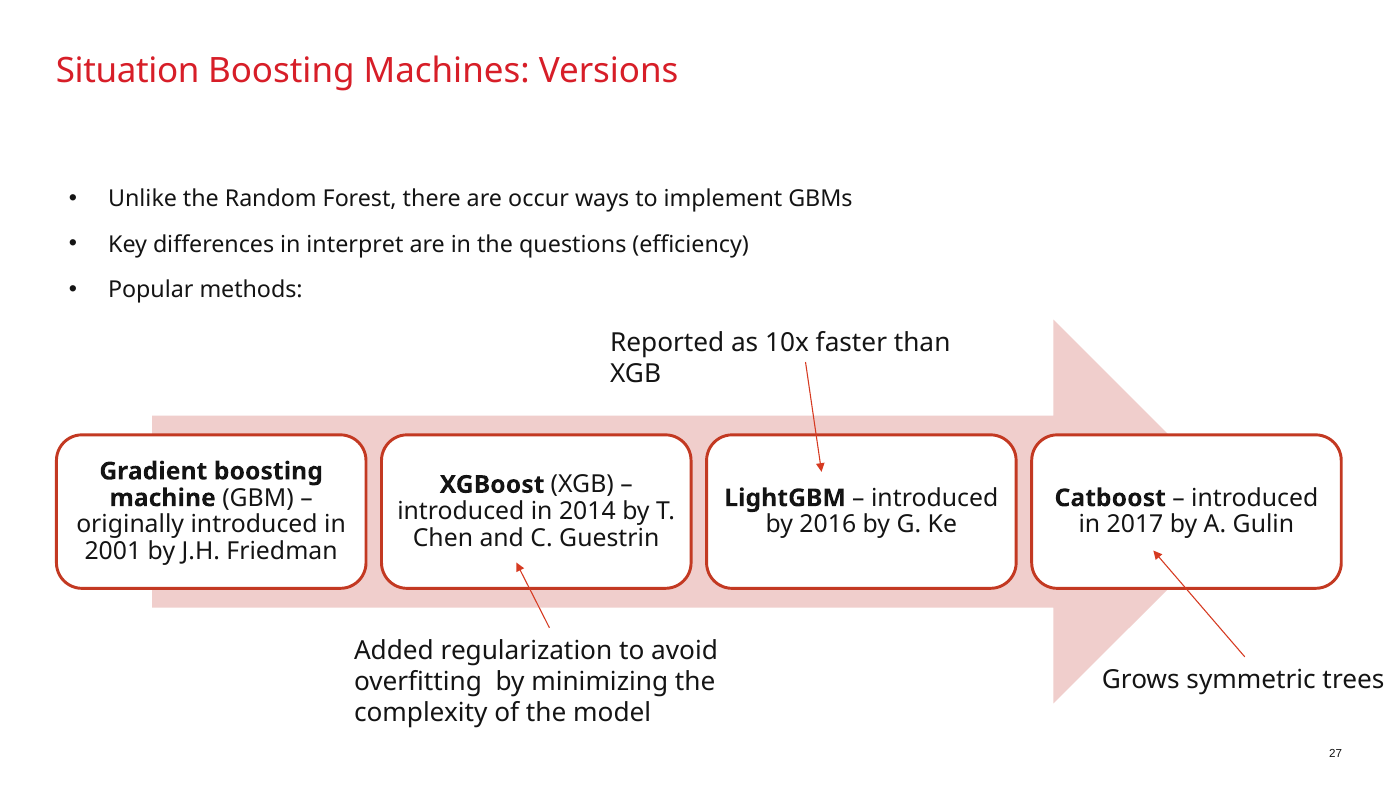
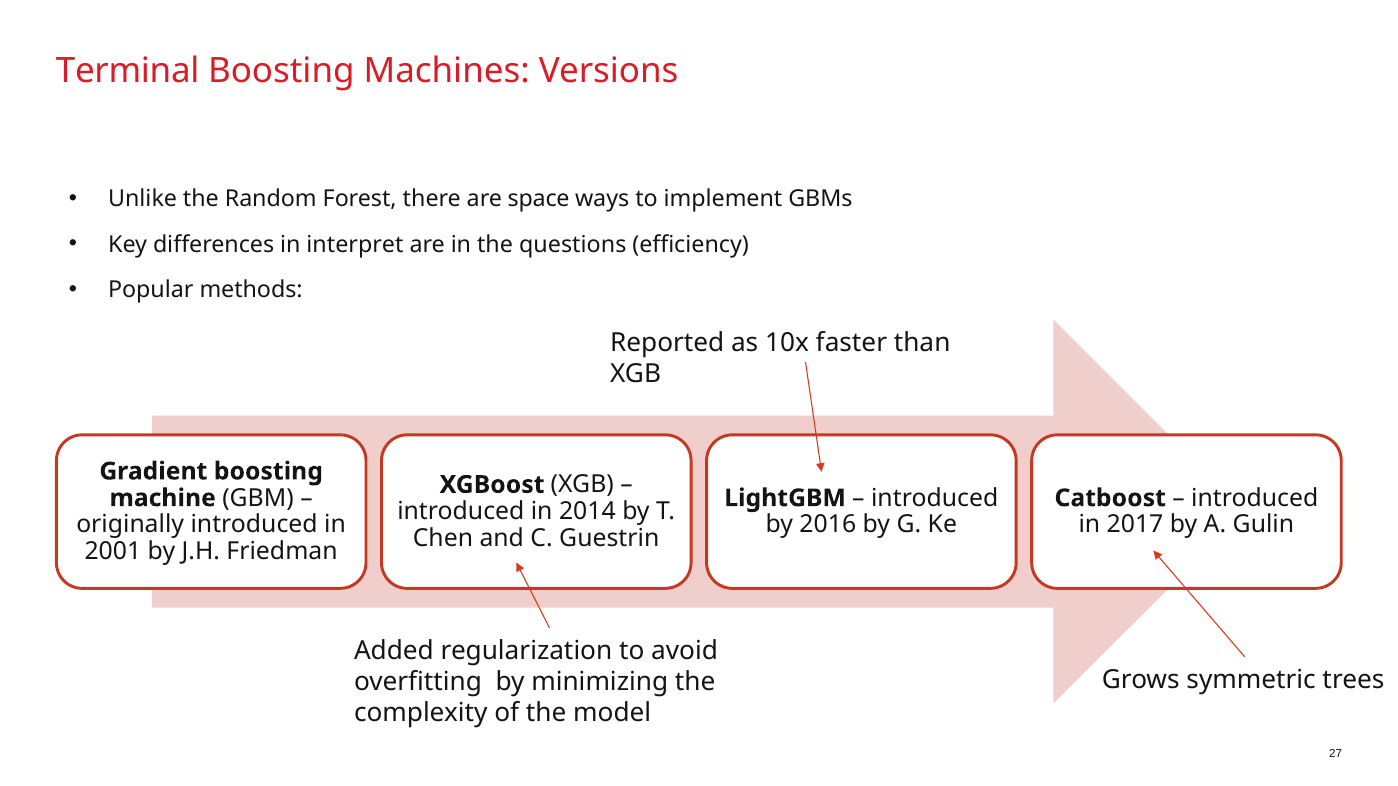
Situation: Situation -> Terminal
occur: occur -> space
